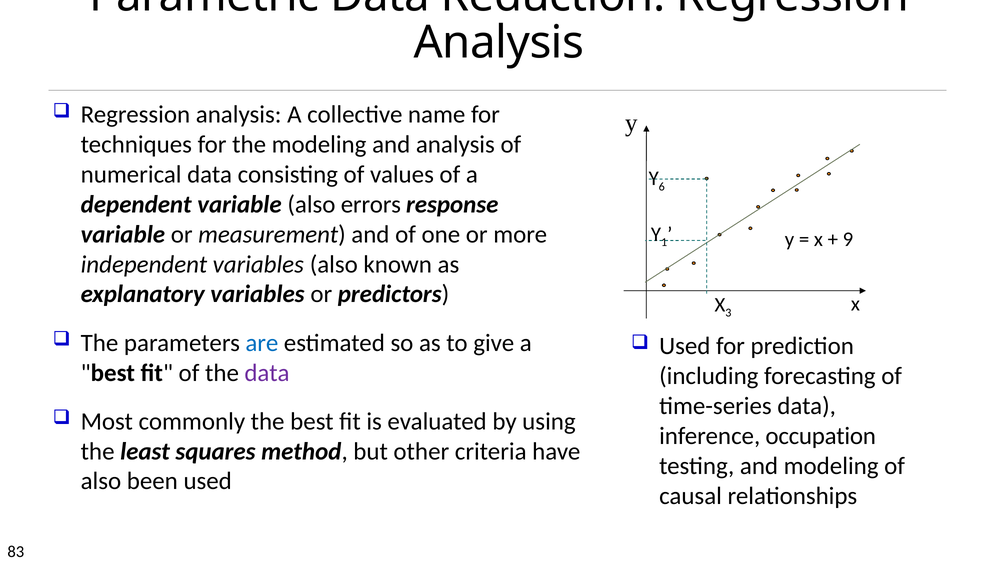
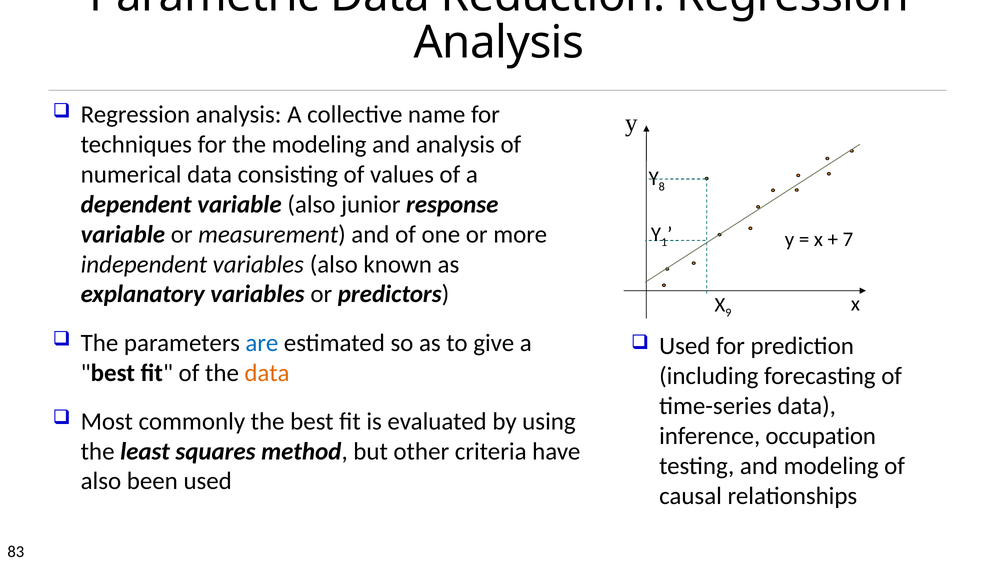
6: 6 -> 8
errors: errors -> junior
9: 9 -> 7
3: 3 -> 9
data at (267, 373) colour: purple -> orange
